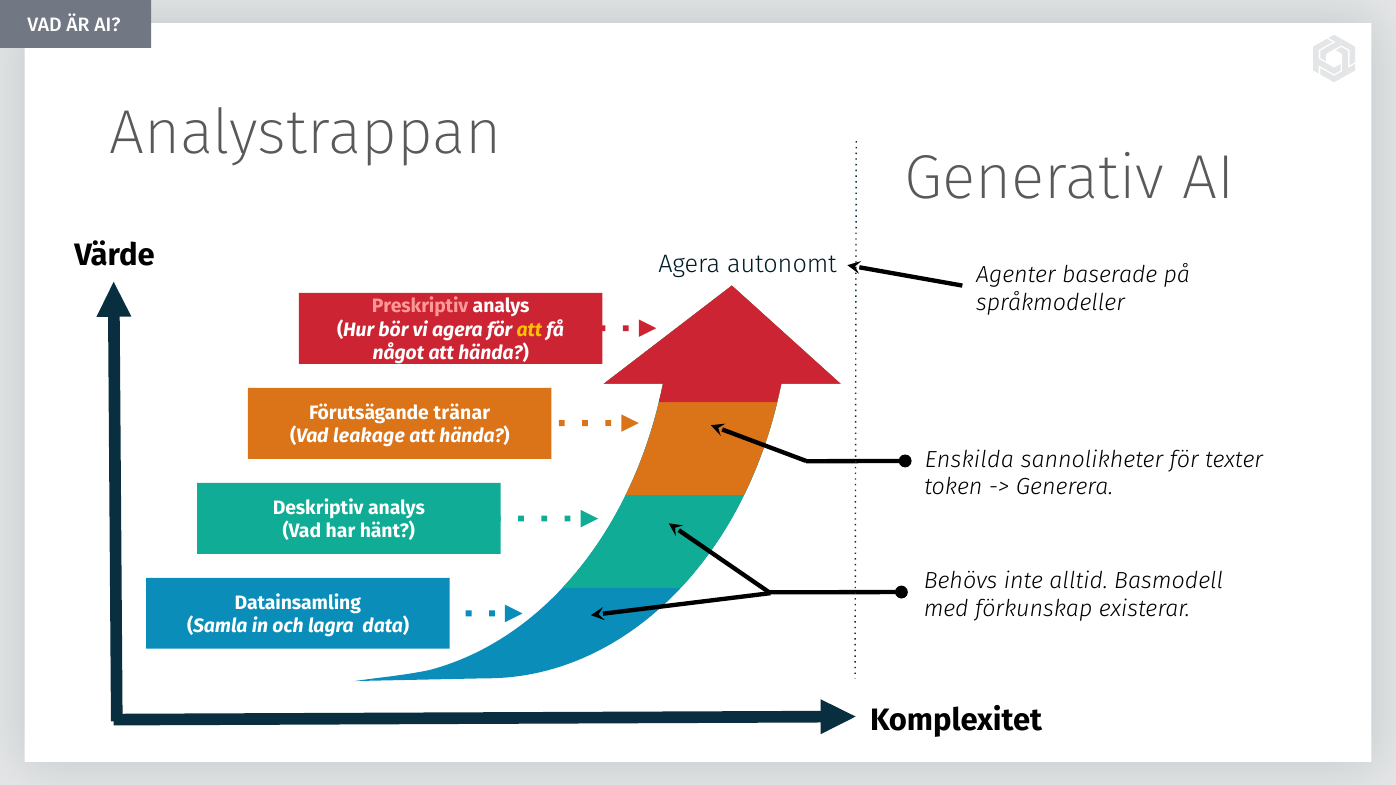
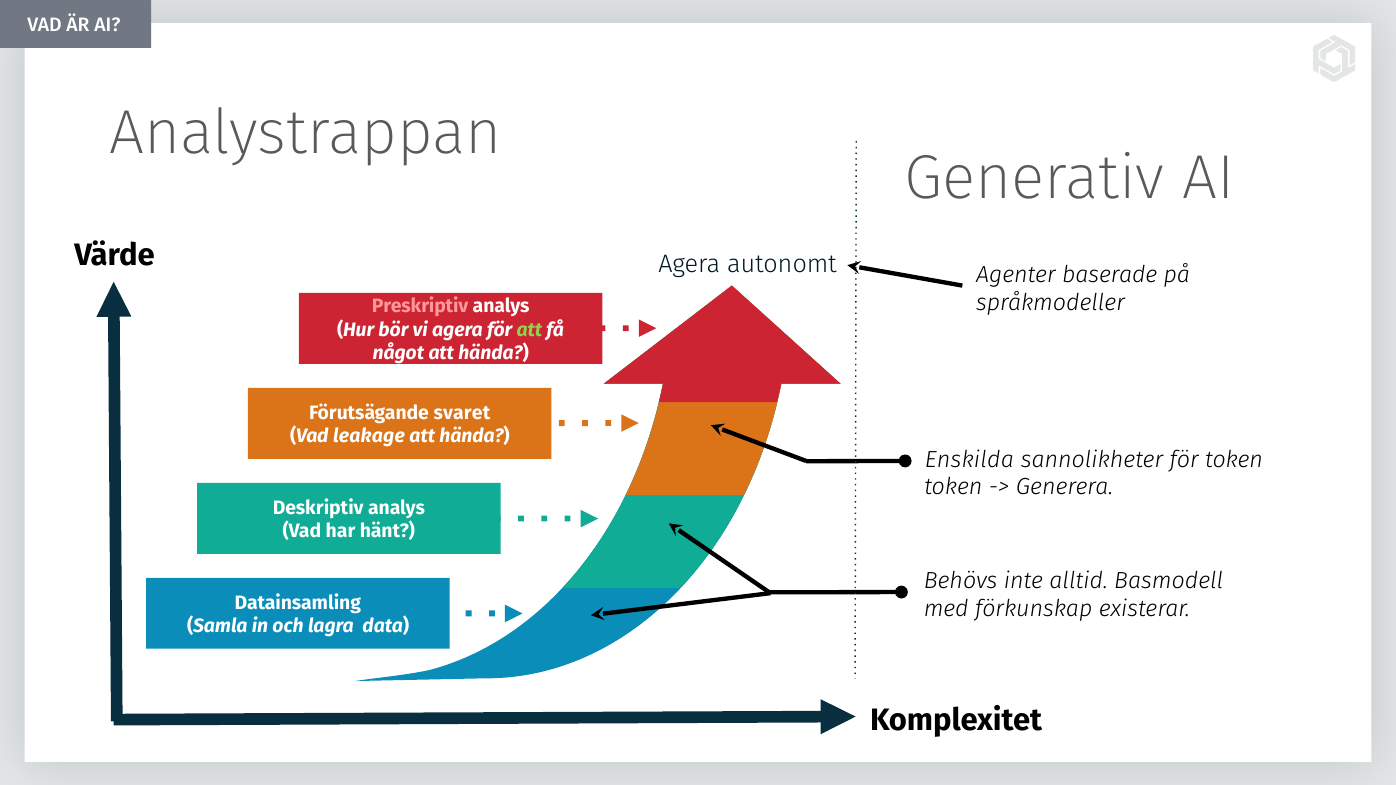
att at (529, 330) colour: yellow -> light green
tränar: tränar -> svaret
för texter: texter -> token
